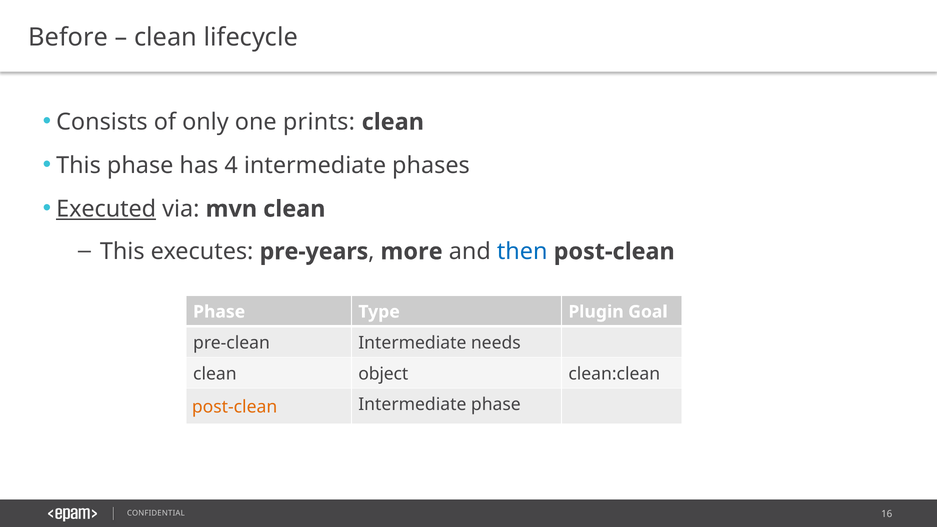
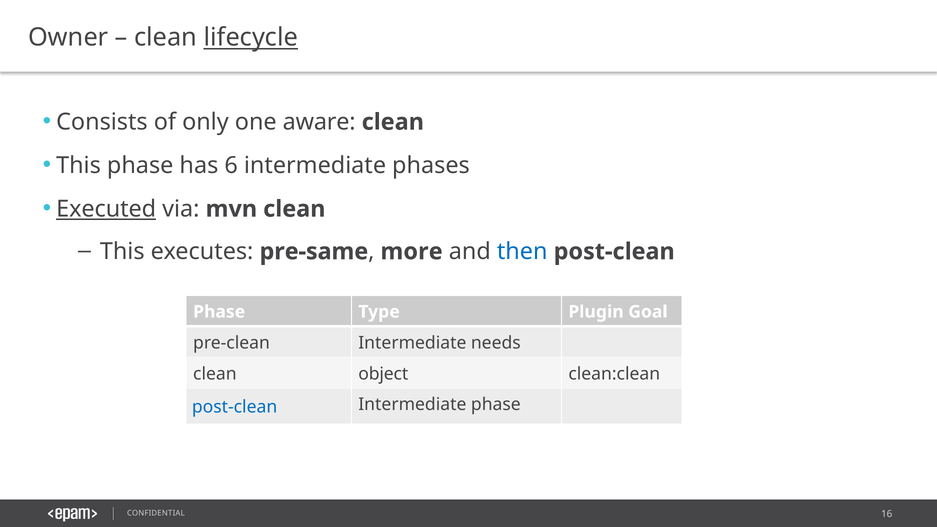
Before: Before -> Owner
lifecycle underline: none -> present
prints: prints -> aware
4: 4 -> 6
pre-years: pre-years -> pre-same
post-clean at (235, 407) colour: orange -> blue
